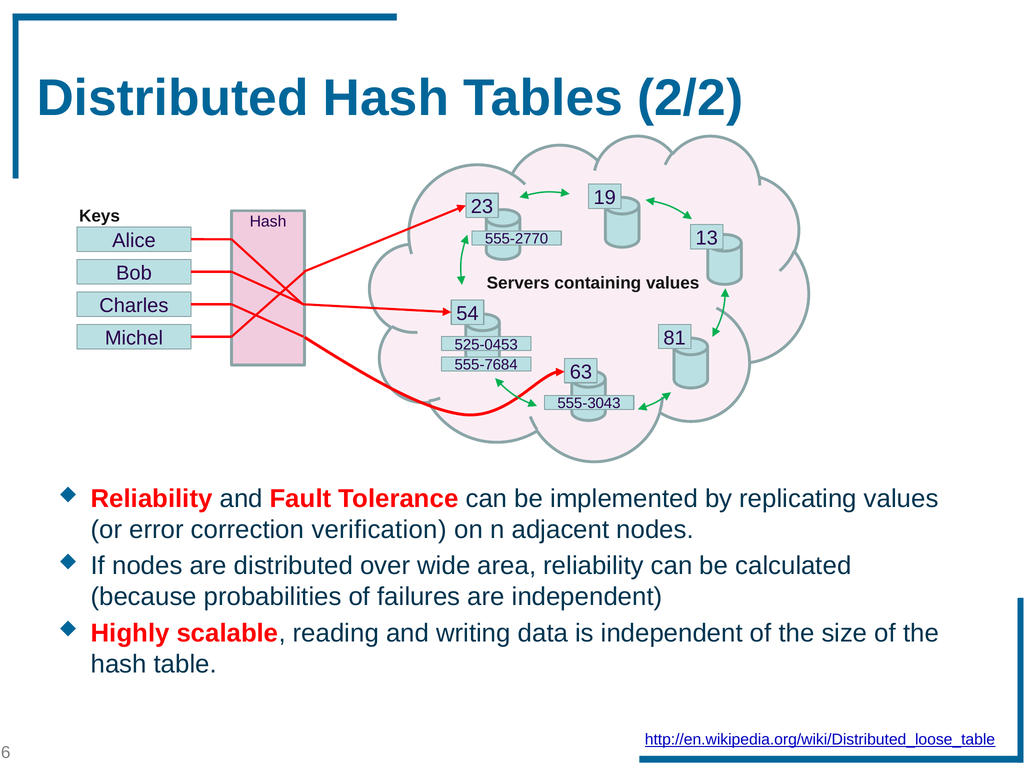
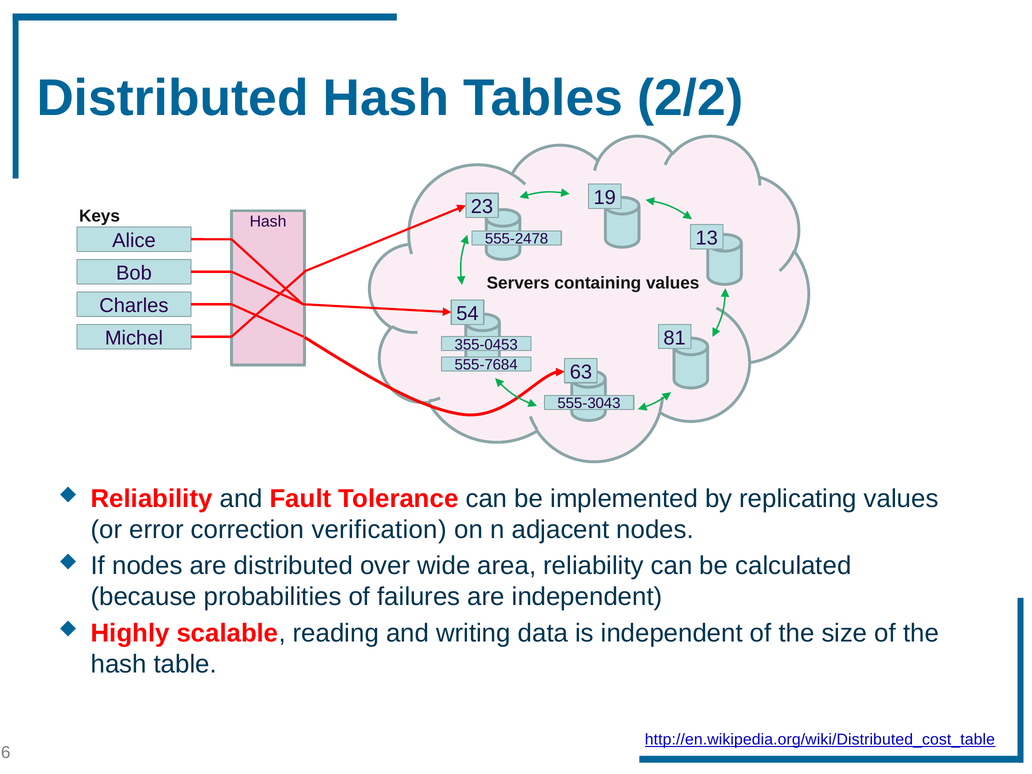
555-2770: 555-2770 -> 555-2478
525-0453: 525-0453 -> 355-0453
http://en.wikipedia.org/wiki/Distributed_loose_table: http://en.wikipedia.org/wiki/Distributed_loose_table -> http://en.wikipedia.org/wiki/Distributed_cost_table
